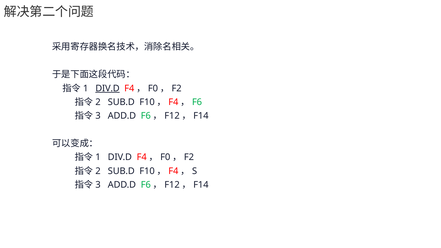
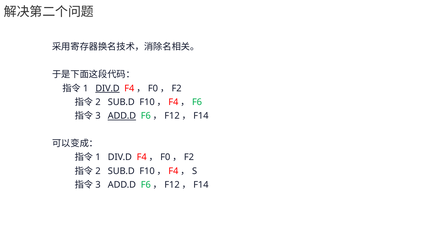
ADD.D at (122, 116) underline: none -> present
